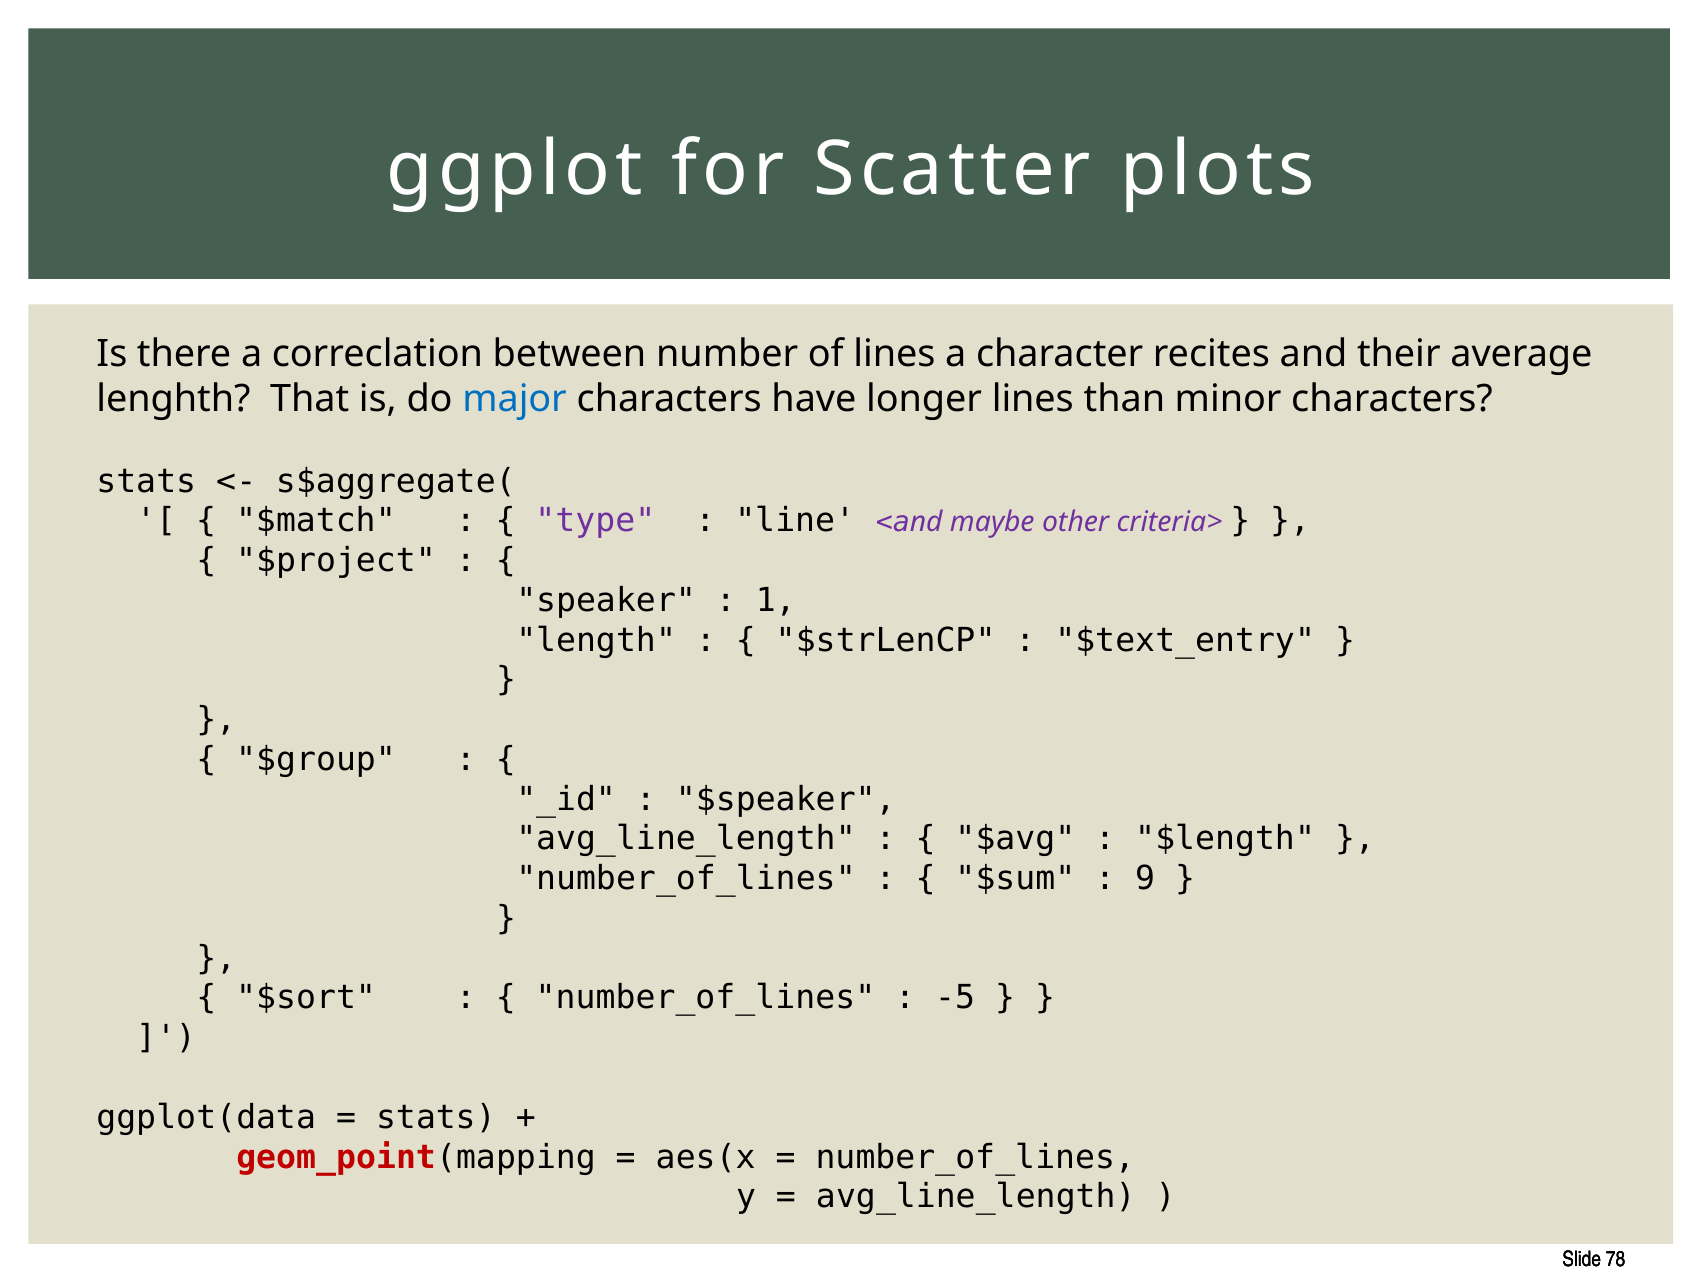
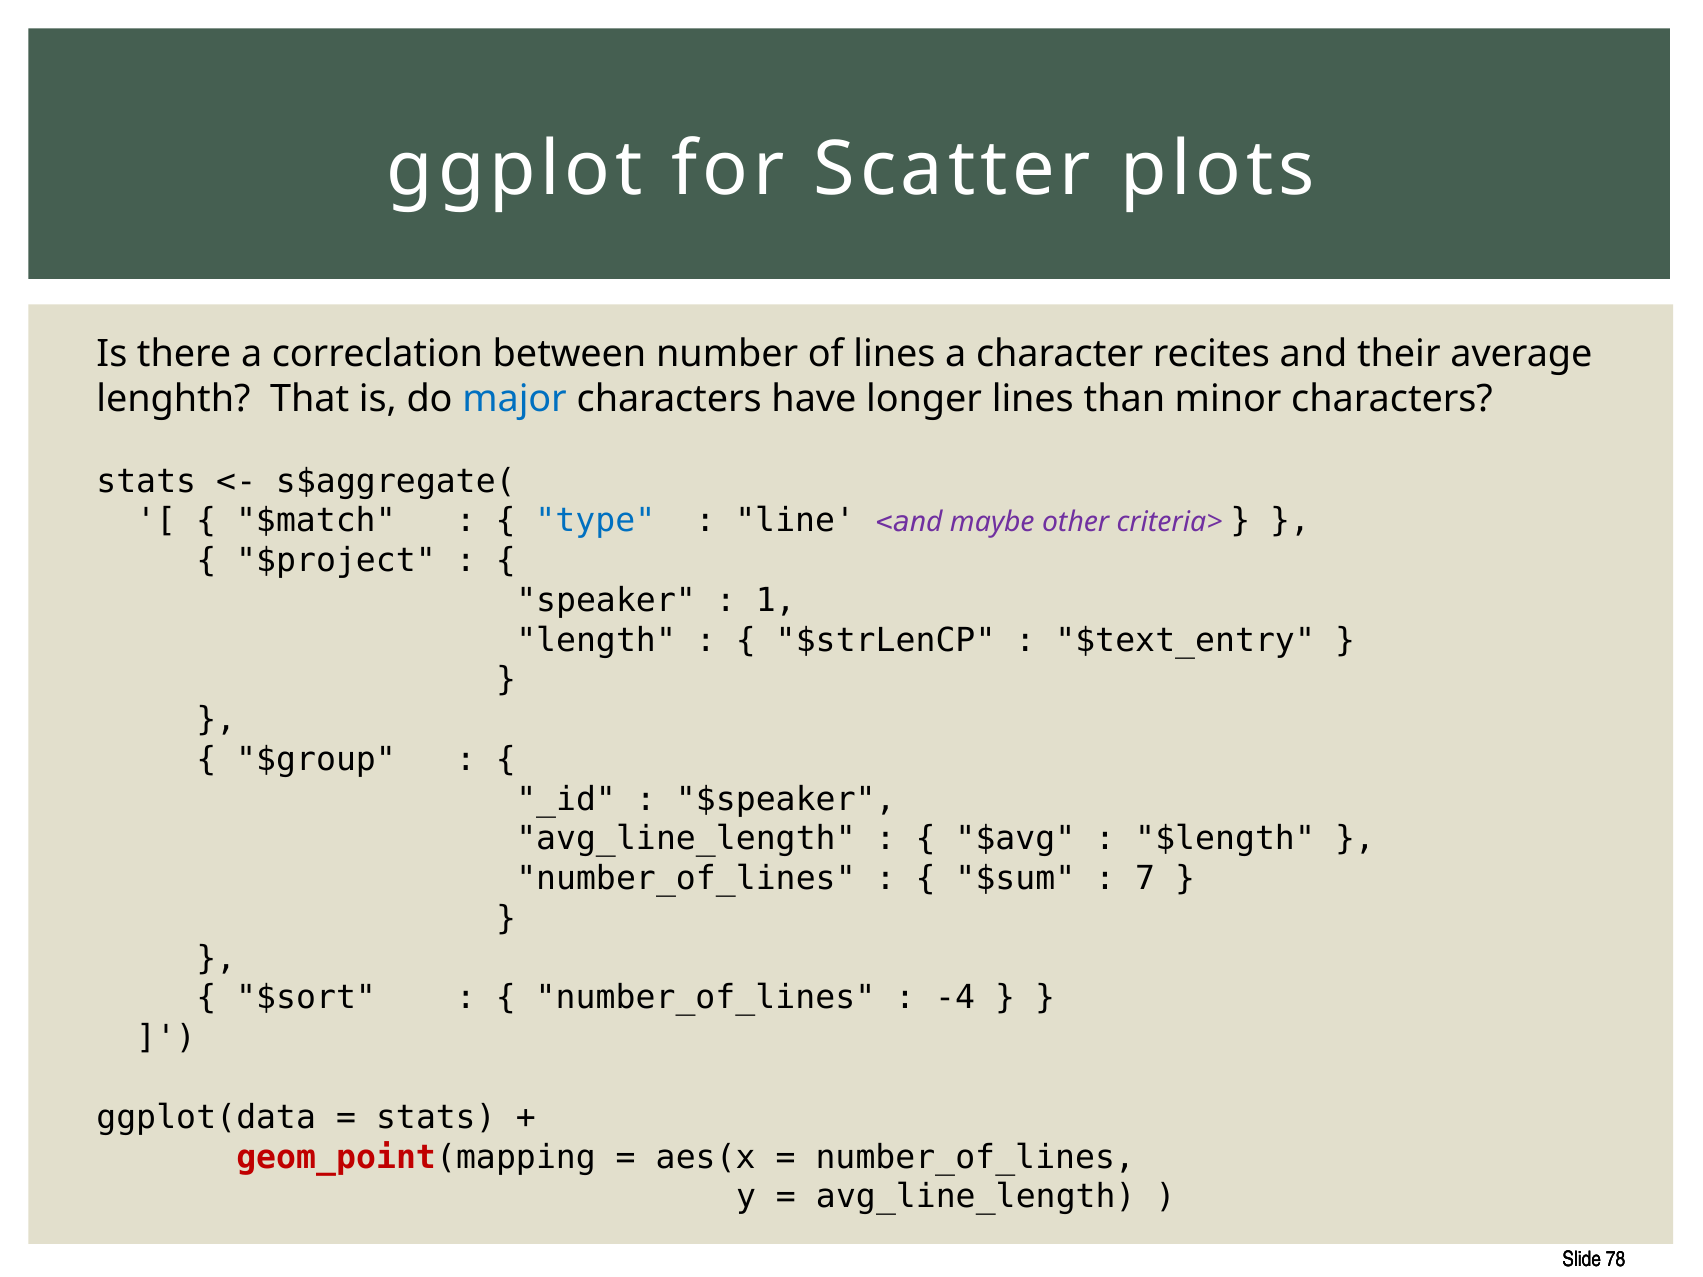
type colour: purple -> blue
9: 9 -> 7
-5: -5 -> -4
